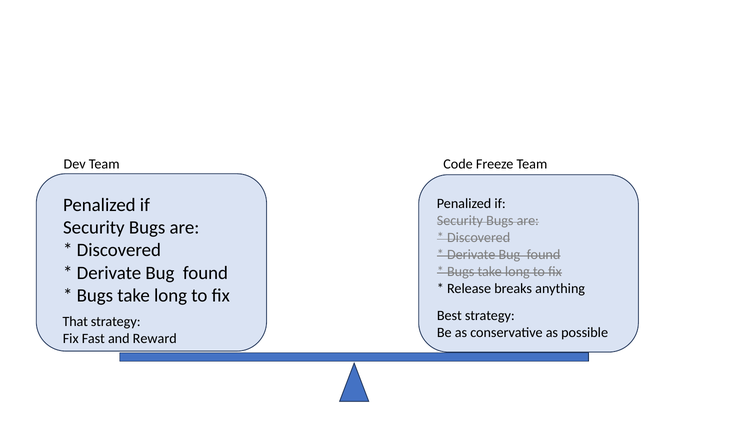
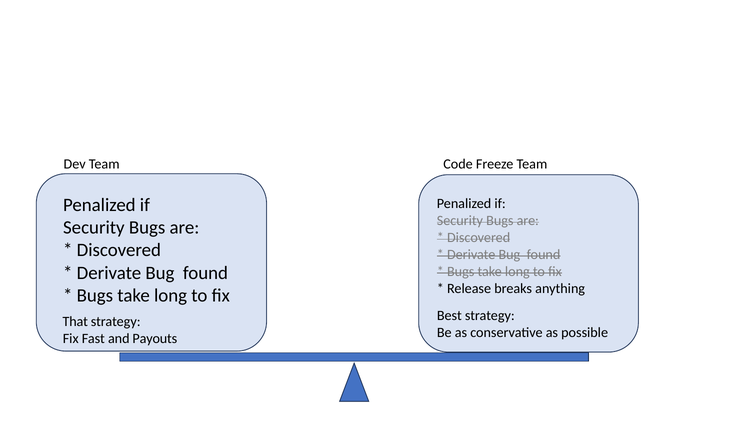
Reward: Reward -> Payouts
